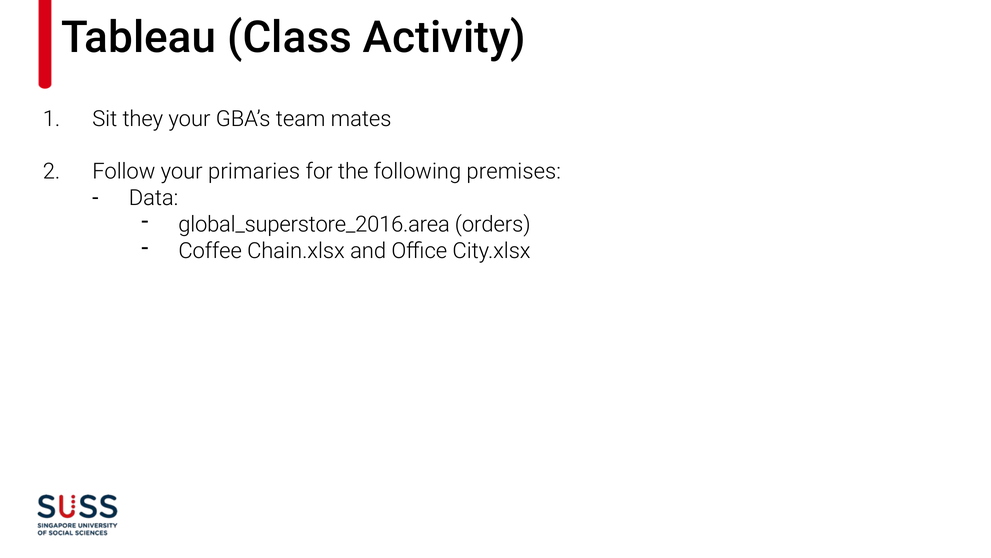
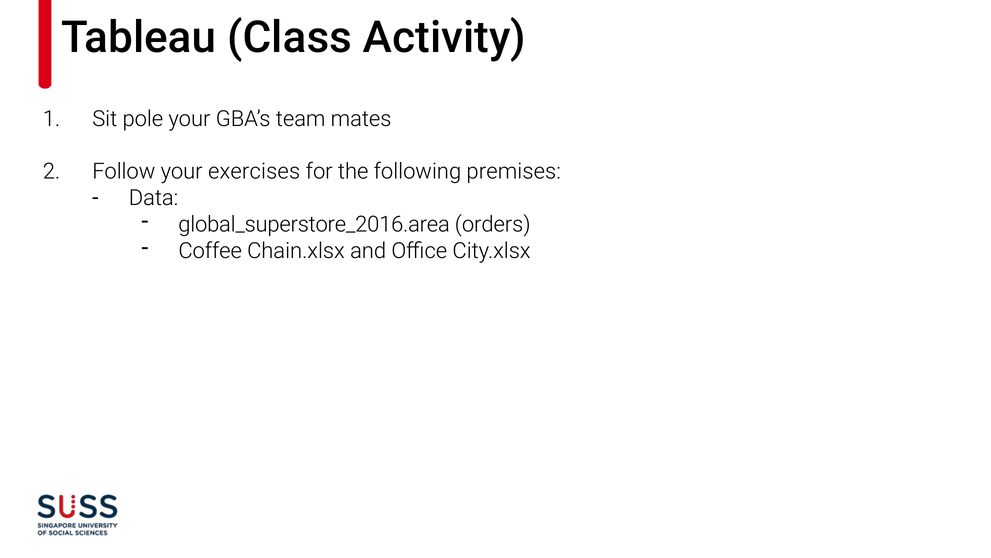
they: they -> pole
primaries: primaries -> exercises
